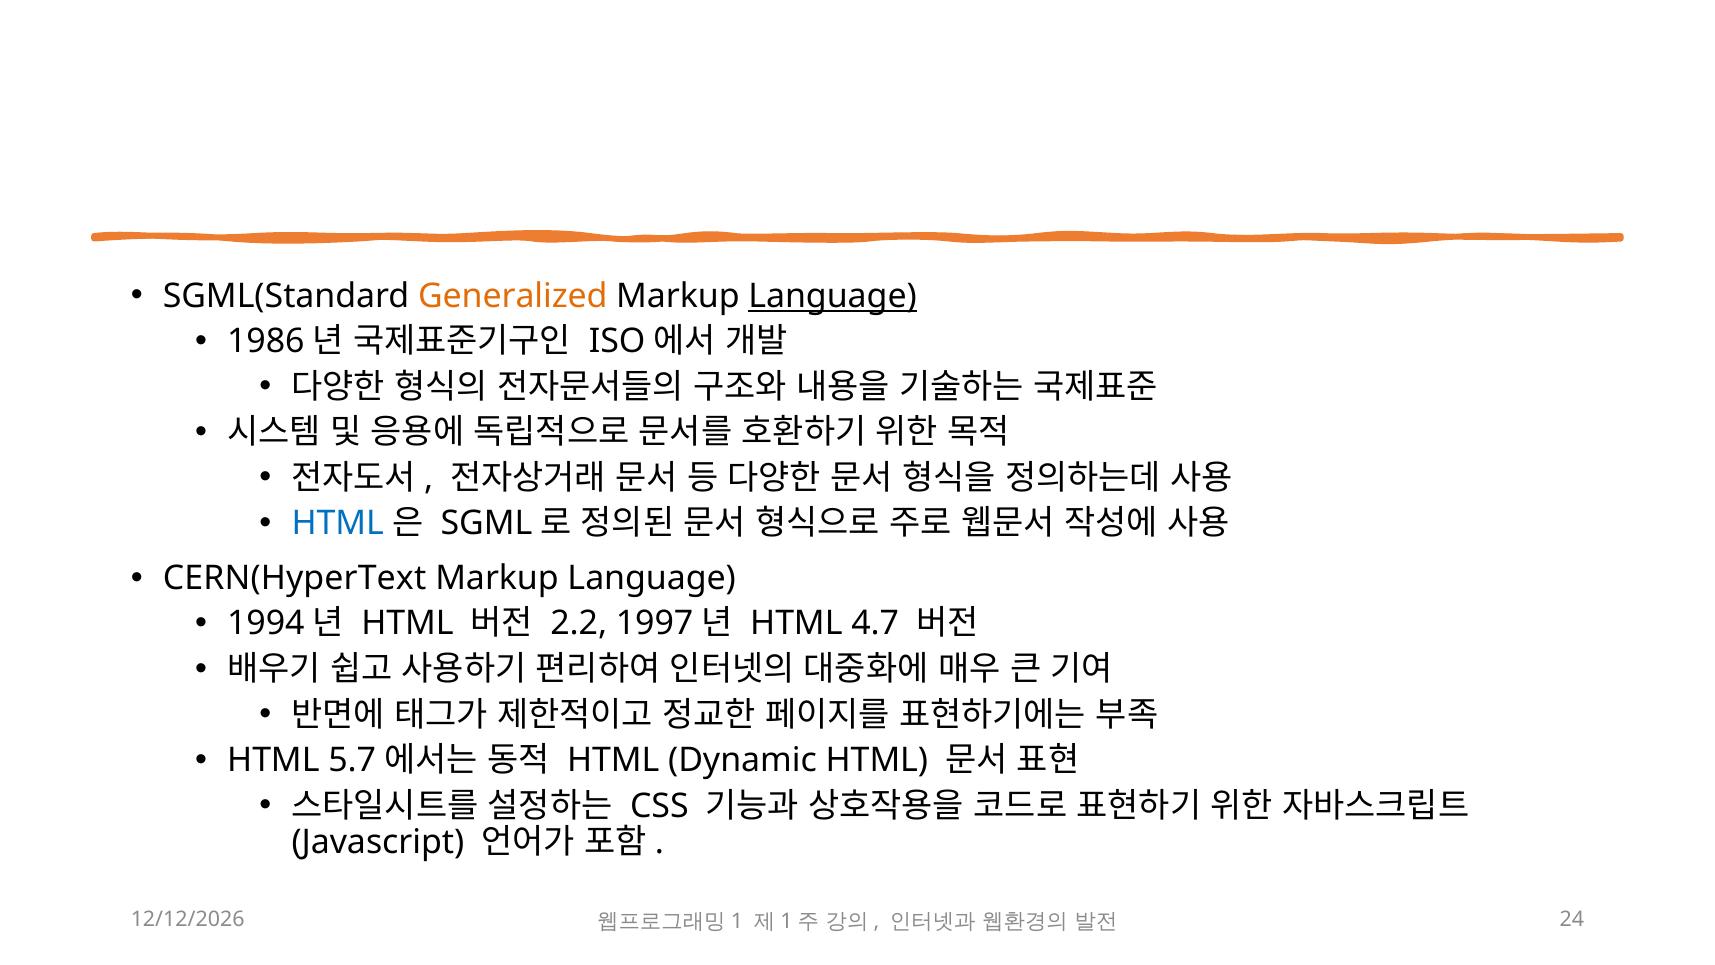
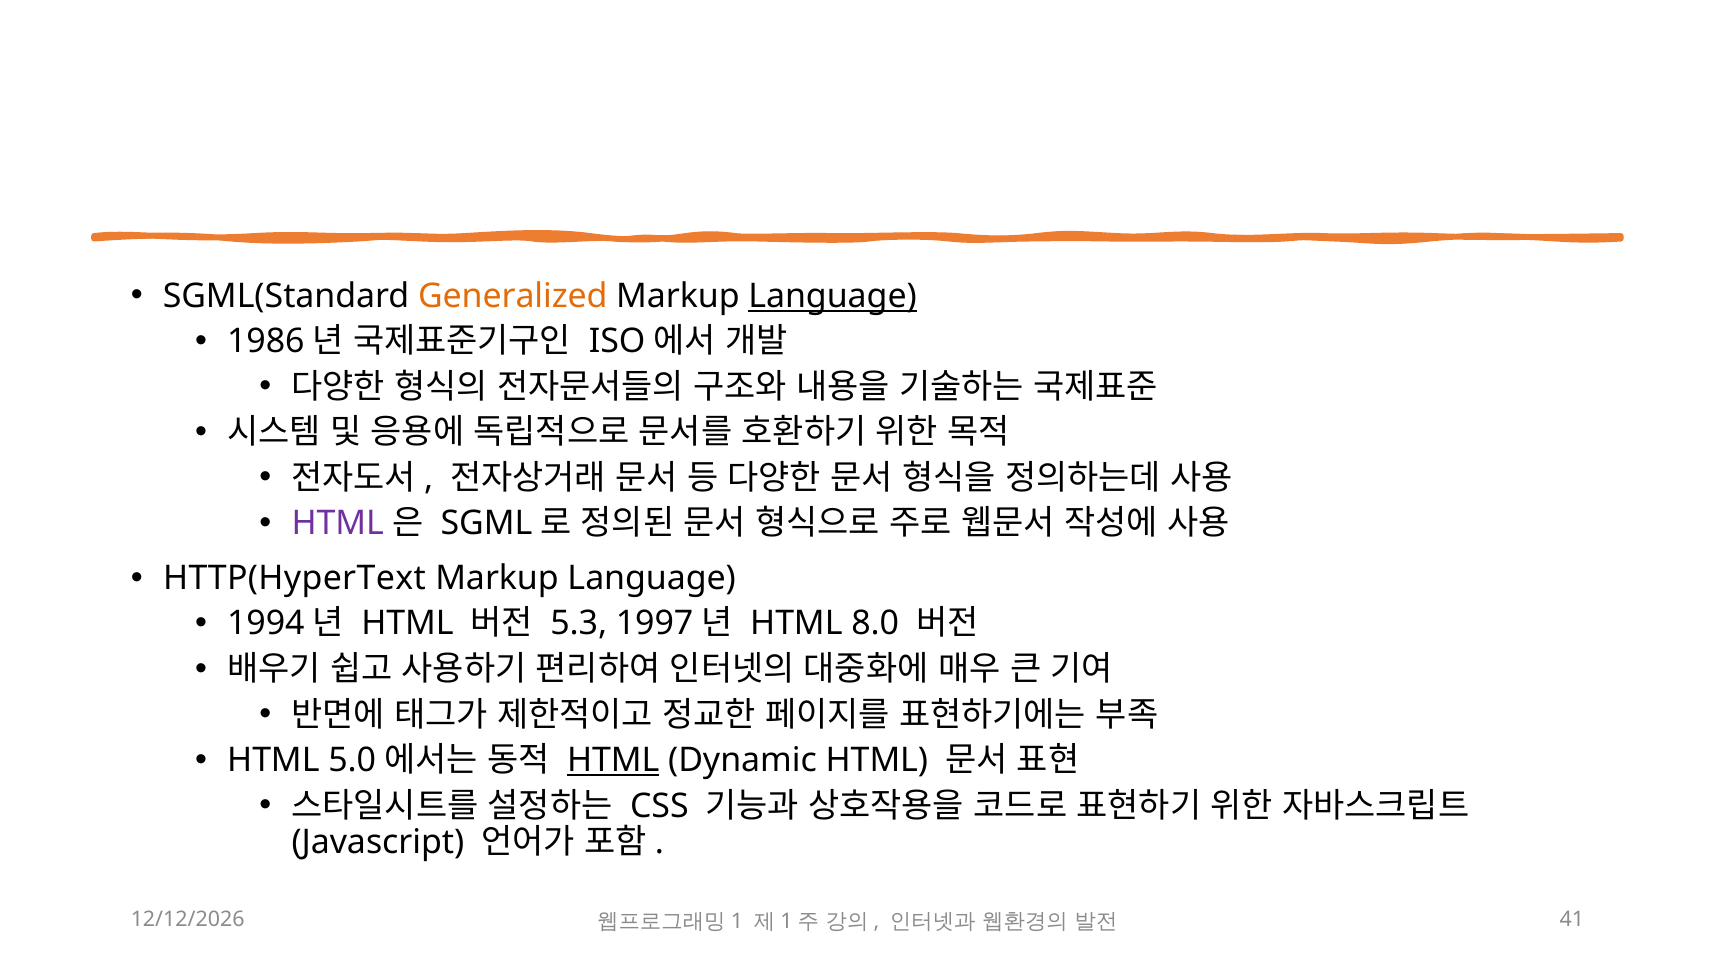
HTML at (338, 524) colour: blue -> purple
CERN(HyperText: CERN(HyperText -> HTTP(HyperText
2.2: 2.2 -> 5.3
4.7: 4.7 -> 8.0
5.7: 5.7 -> 5.0
HTML at (613, 760) underline: none -> present
24: 24 -> 41
